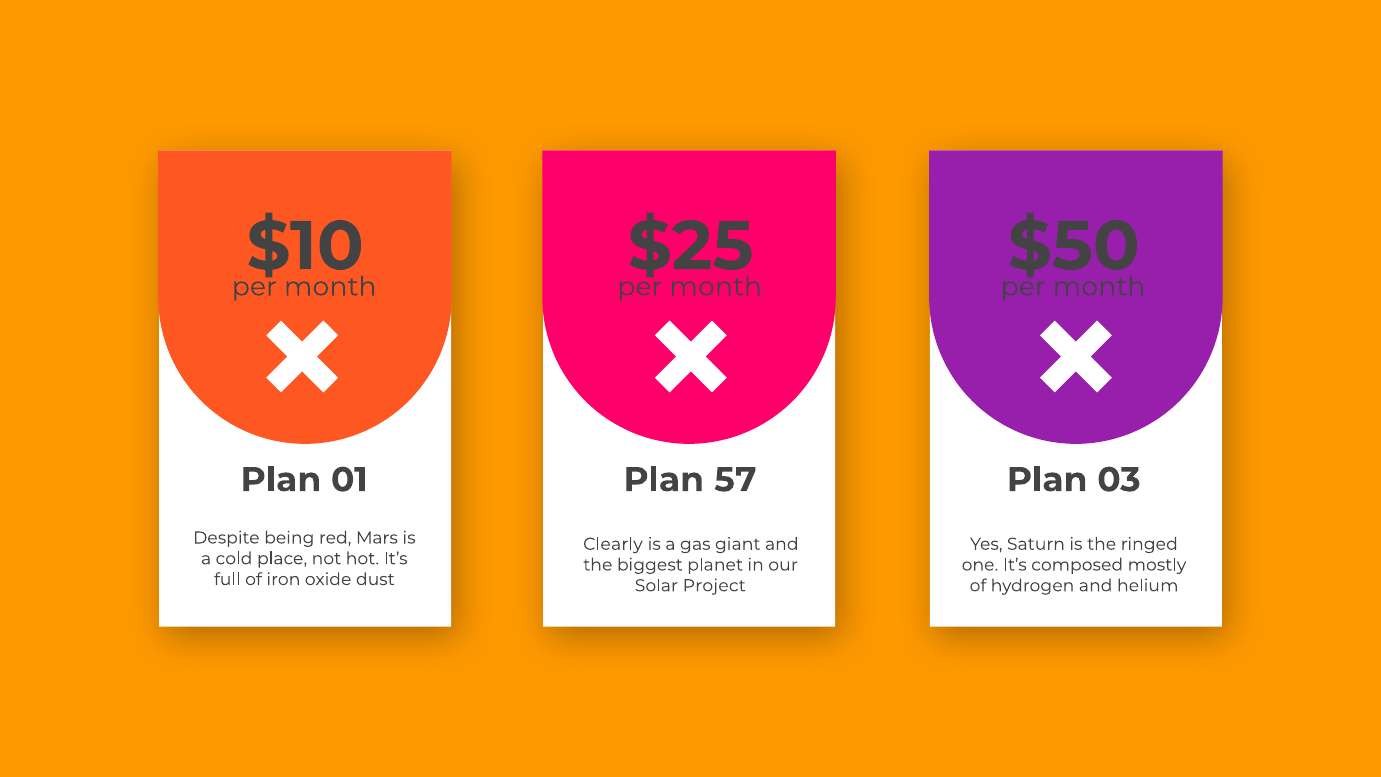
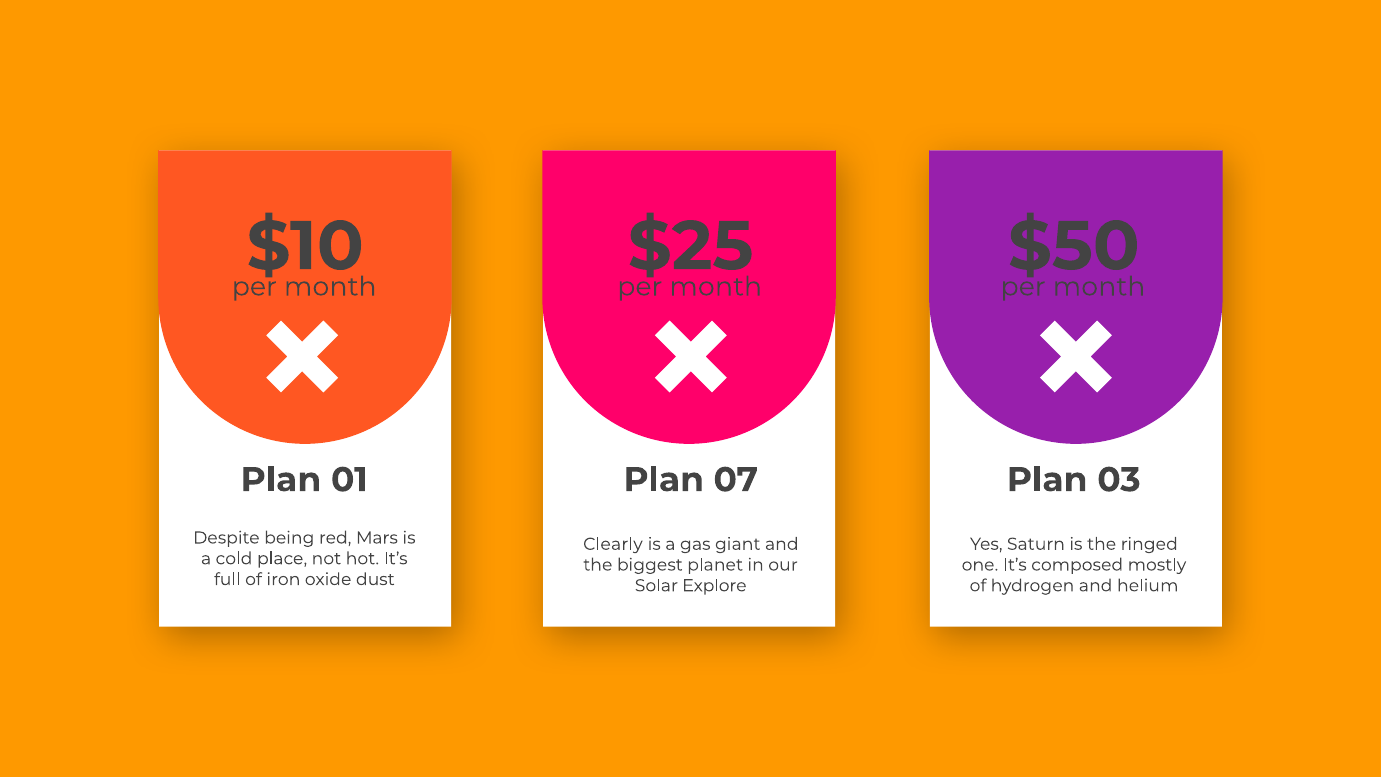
57: 57 -> 07
Project: Project -> Explore
